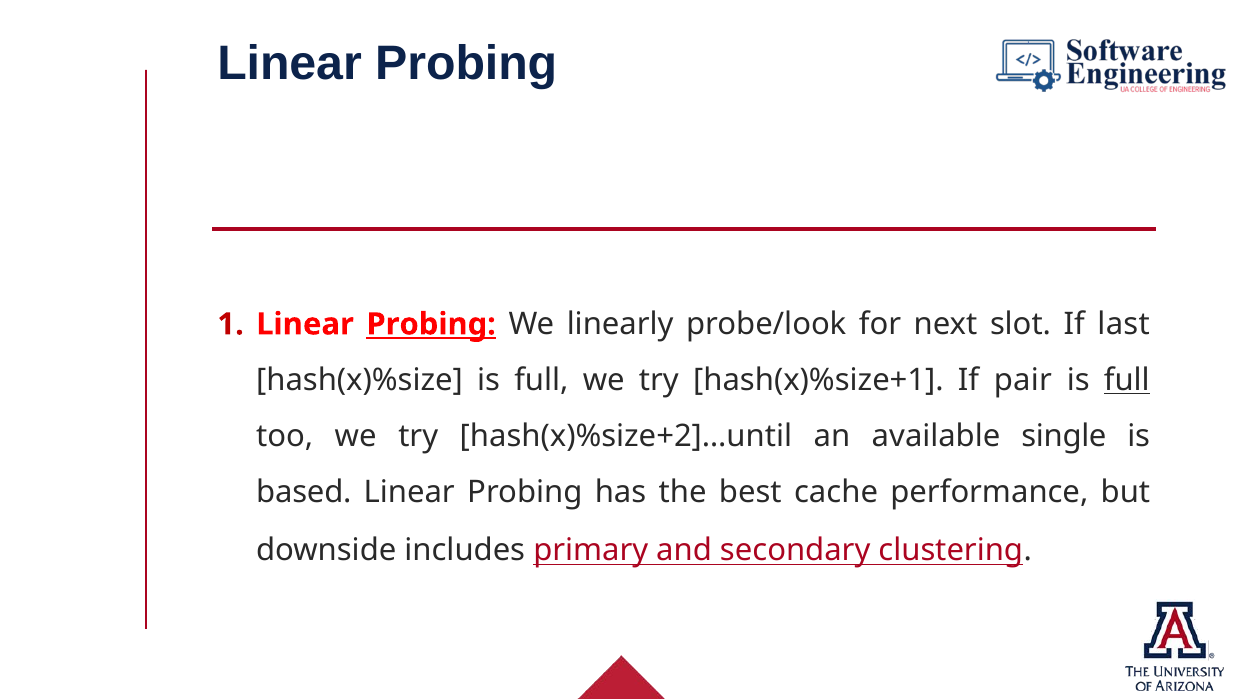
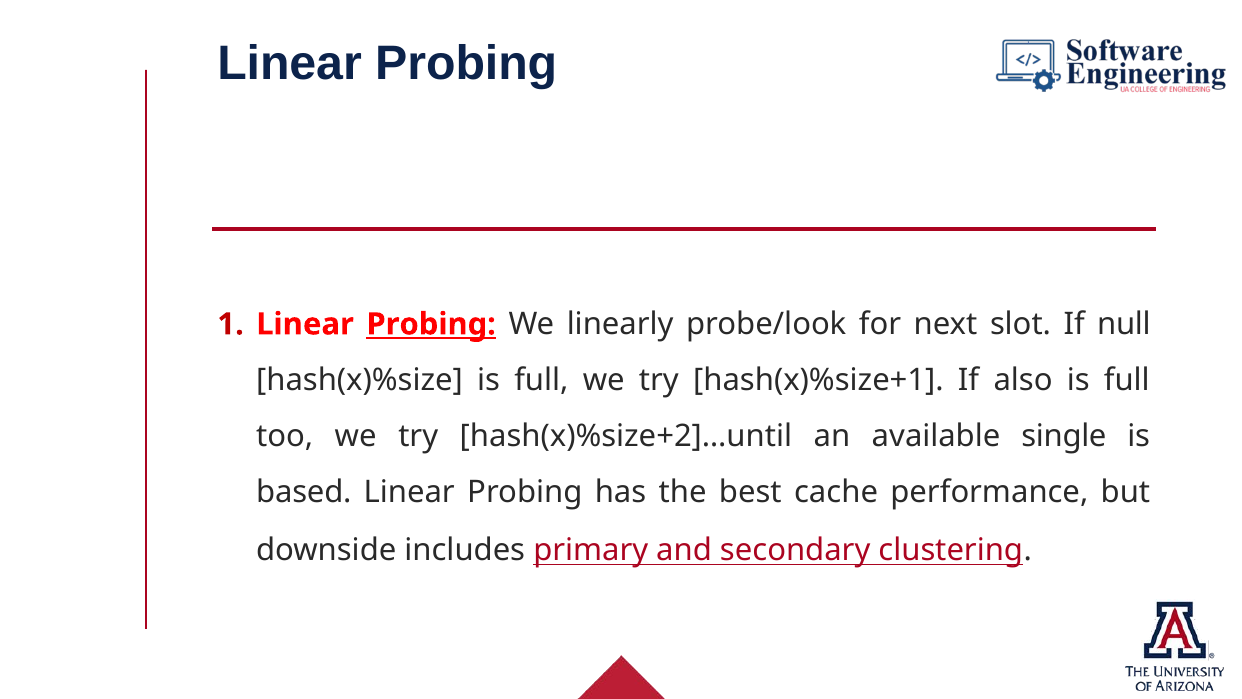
last: last -> null
pair: pair -> also
full at (1127, 380) underline: present -> none
